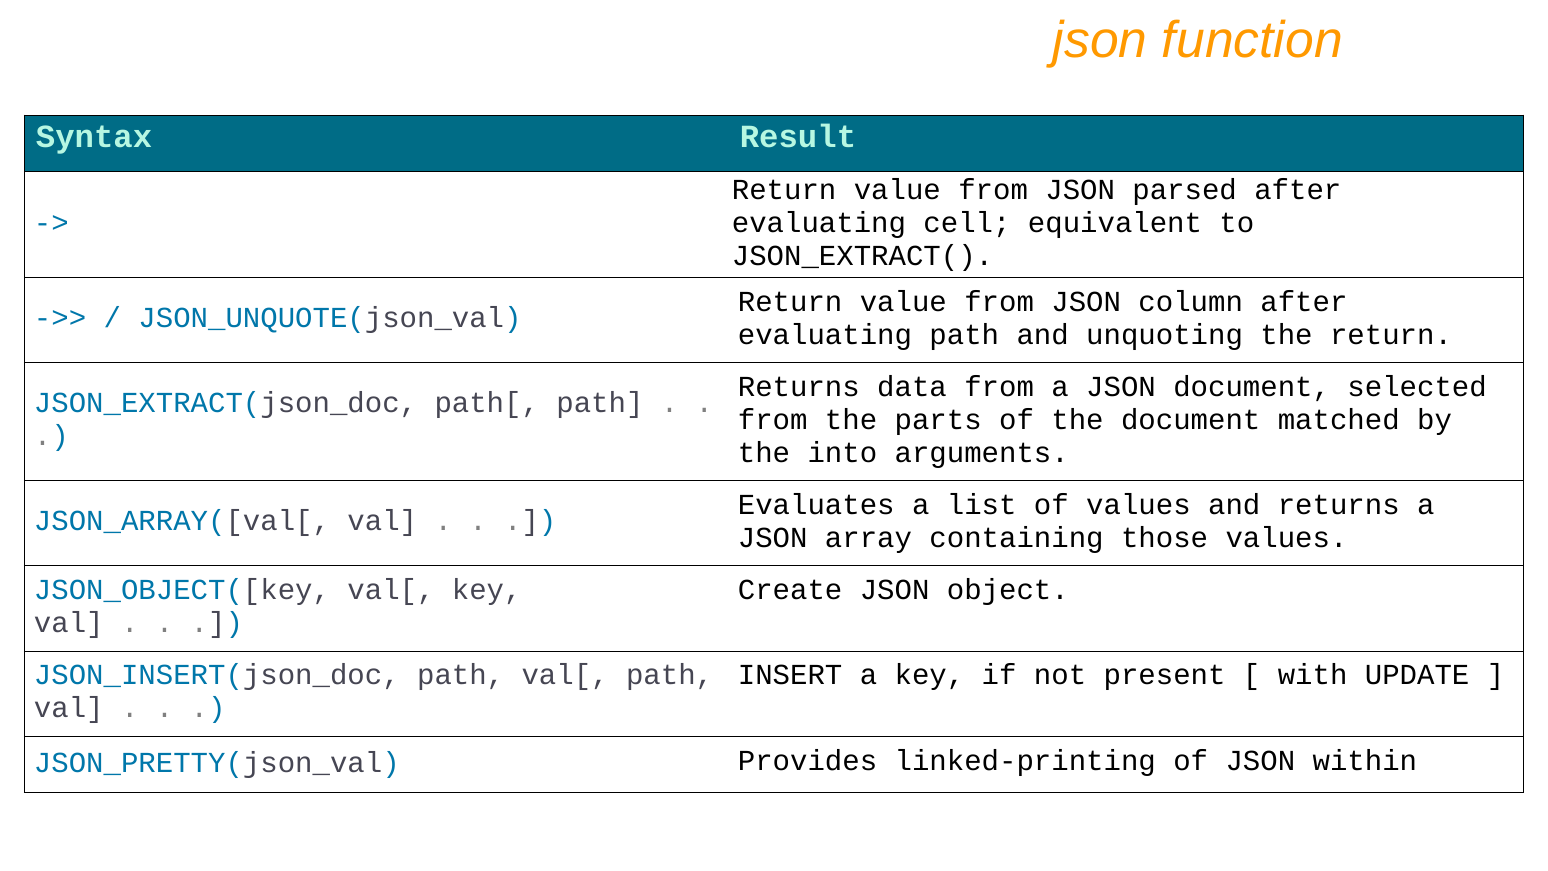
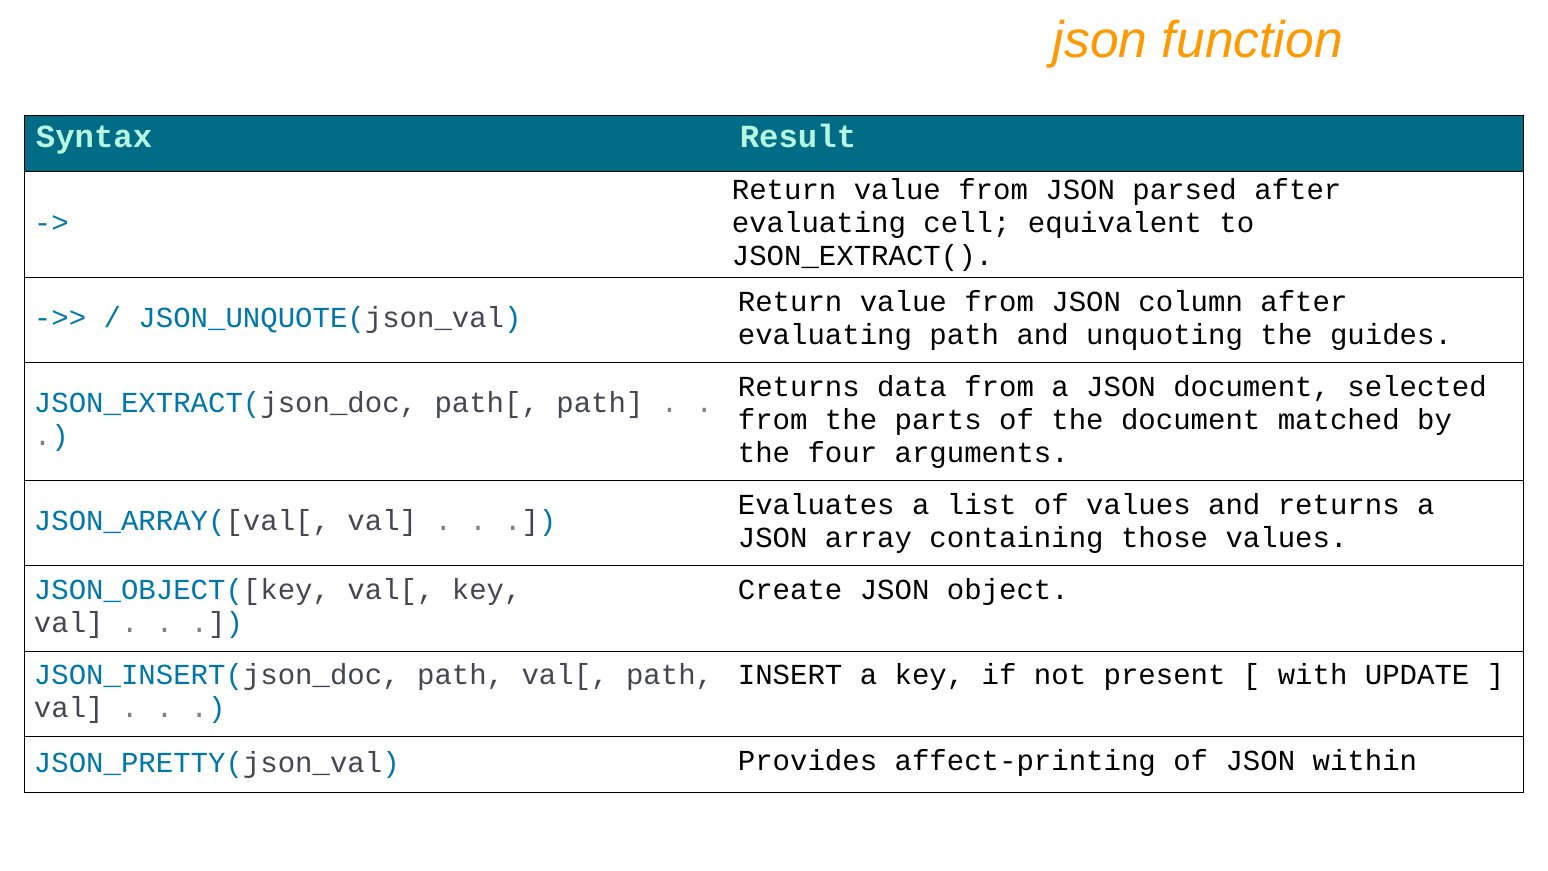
the return: return -> guides
into: into -> four
linked-printing: linked-printing -> affect-printing
